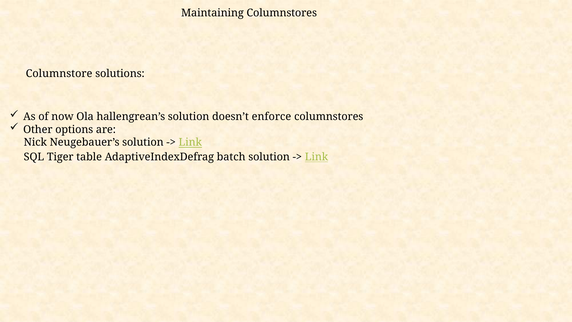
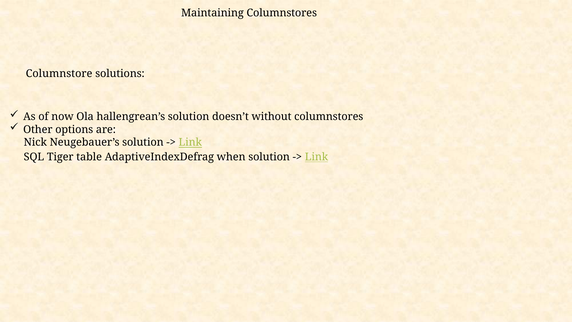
enforce: enforce -> without
batch: batch -> when
